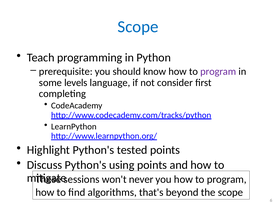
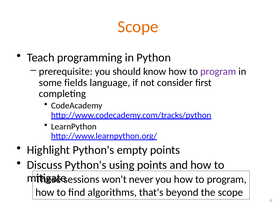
Scope at (138, 27) colour: blue -> orange
levels: levels -> fields
tested: tested -> empty
